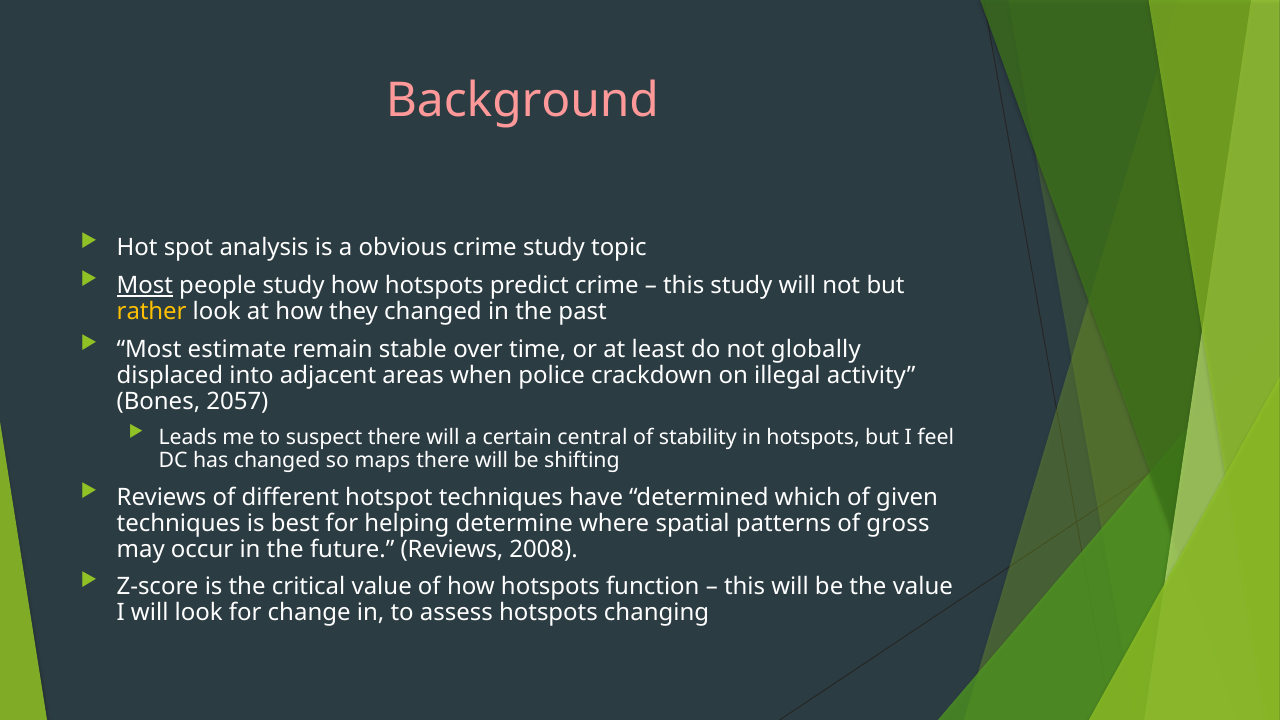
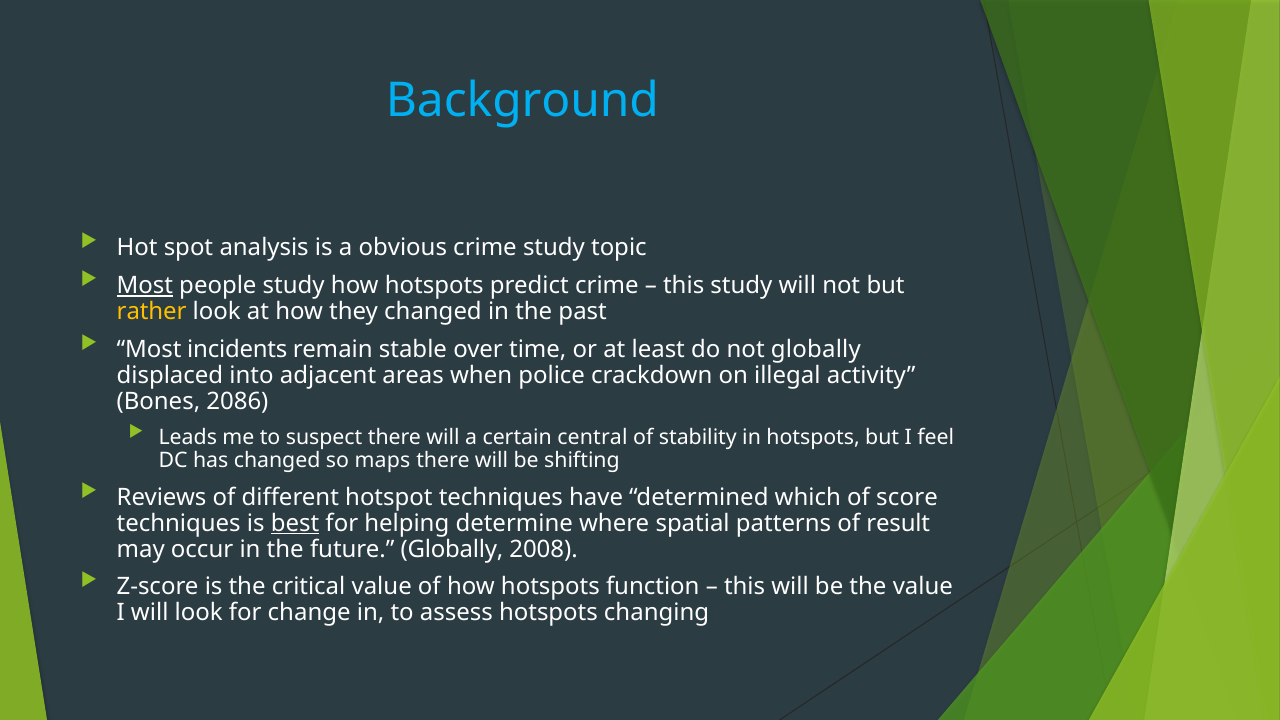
Background colour: pink -> light blue
estimate: estimate -> incidents
2057: 2057 -> 2086
given: given -> score
best underline: none -> present
gross: gross -> result
future Reviews: Reviews -> Globally
